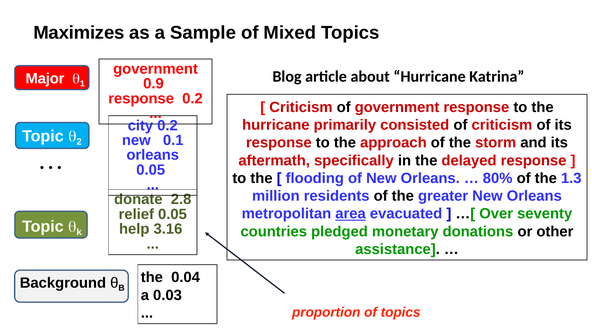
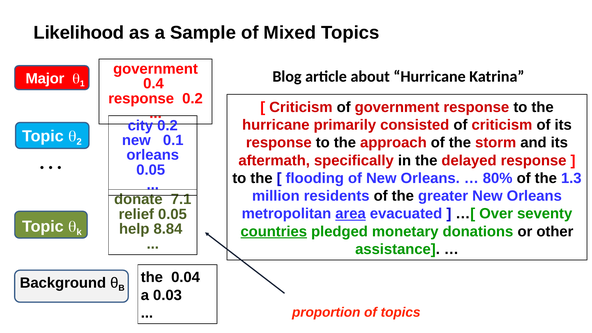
Maximizes: Maximizes -> Likelihood
0.9: 0.9 -> 0.4
2.8: 2.8 -> 7.1
3.16: 3.16 -> 8.84
countries underline: none -> present
